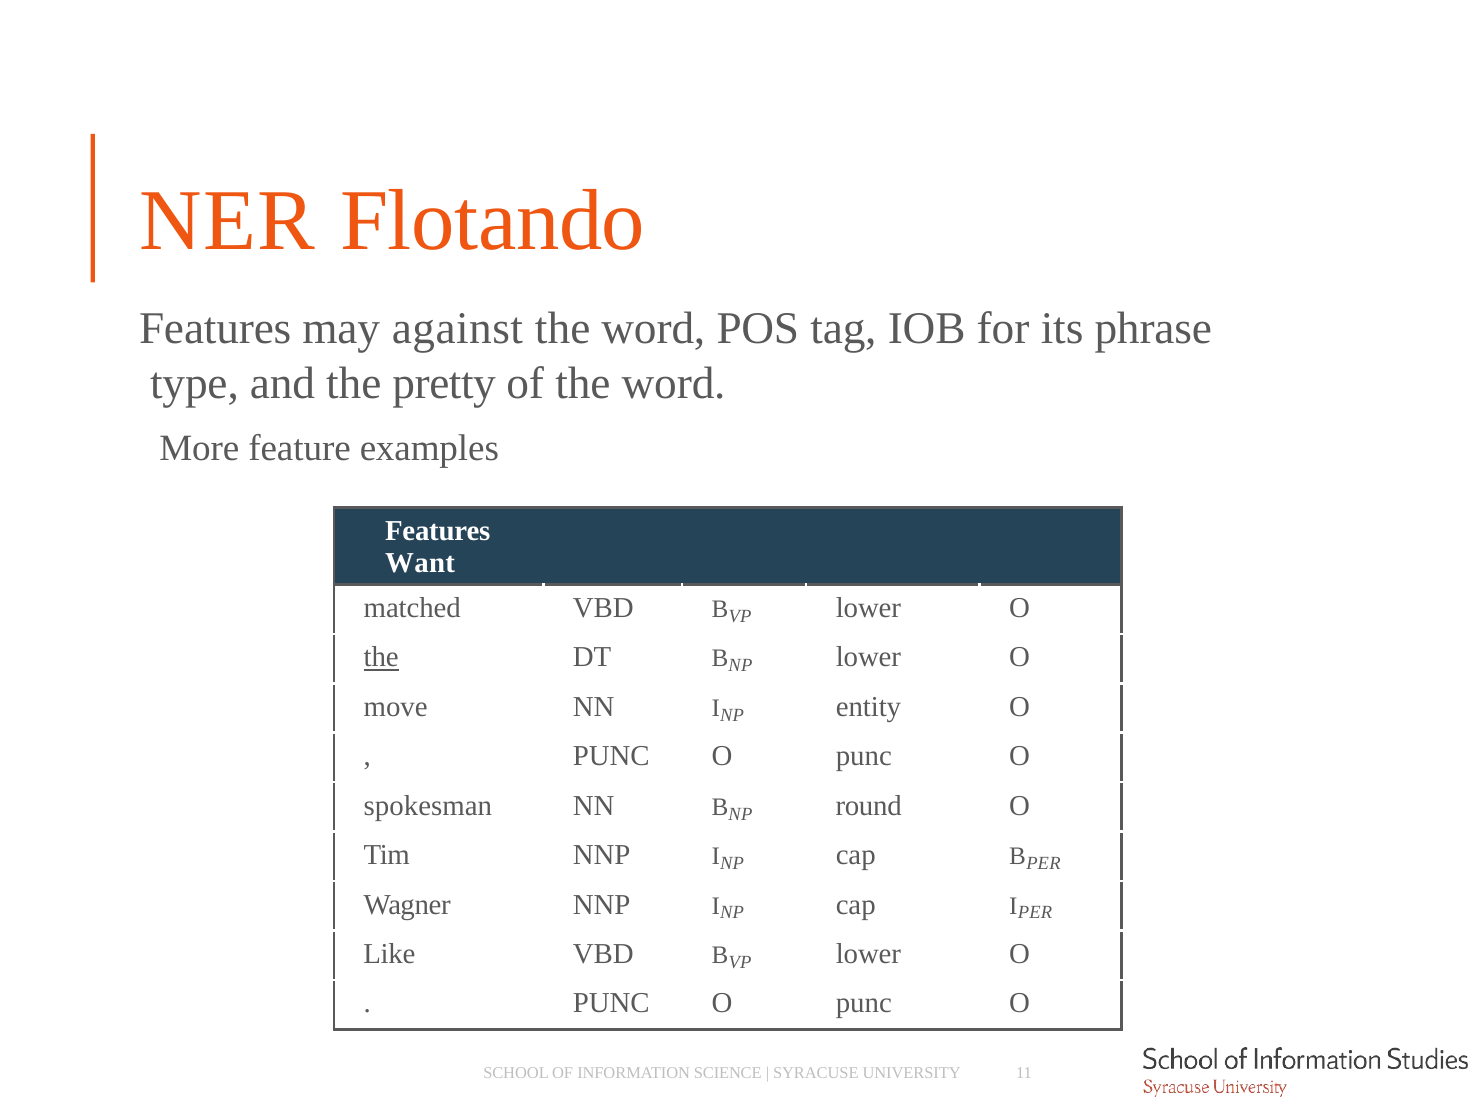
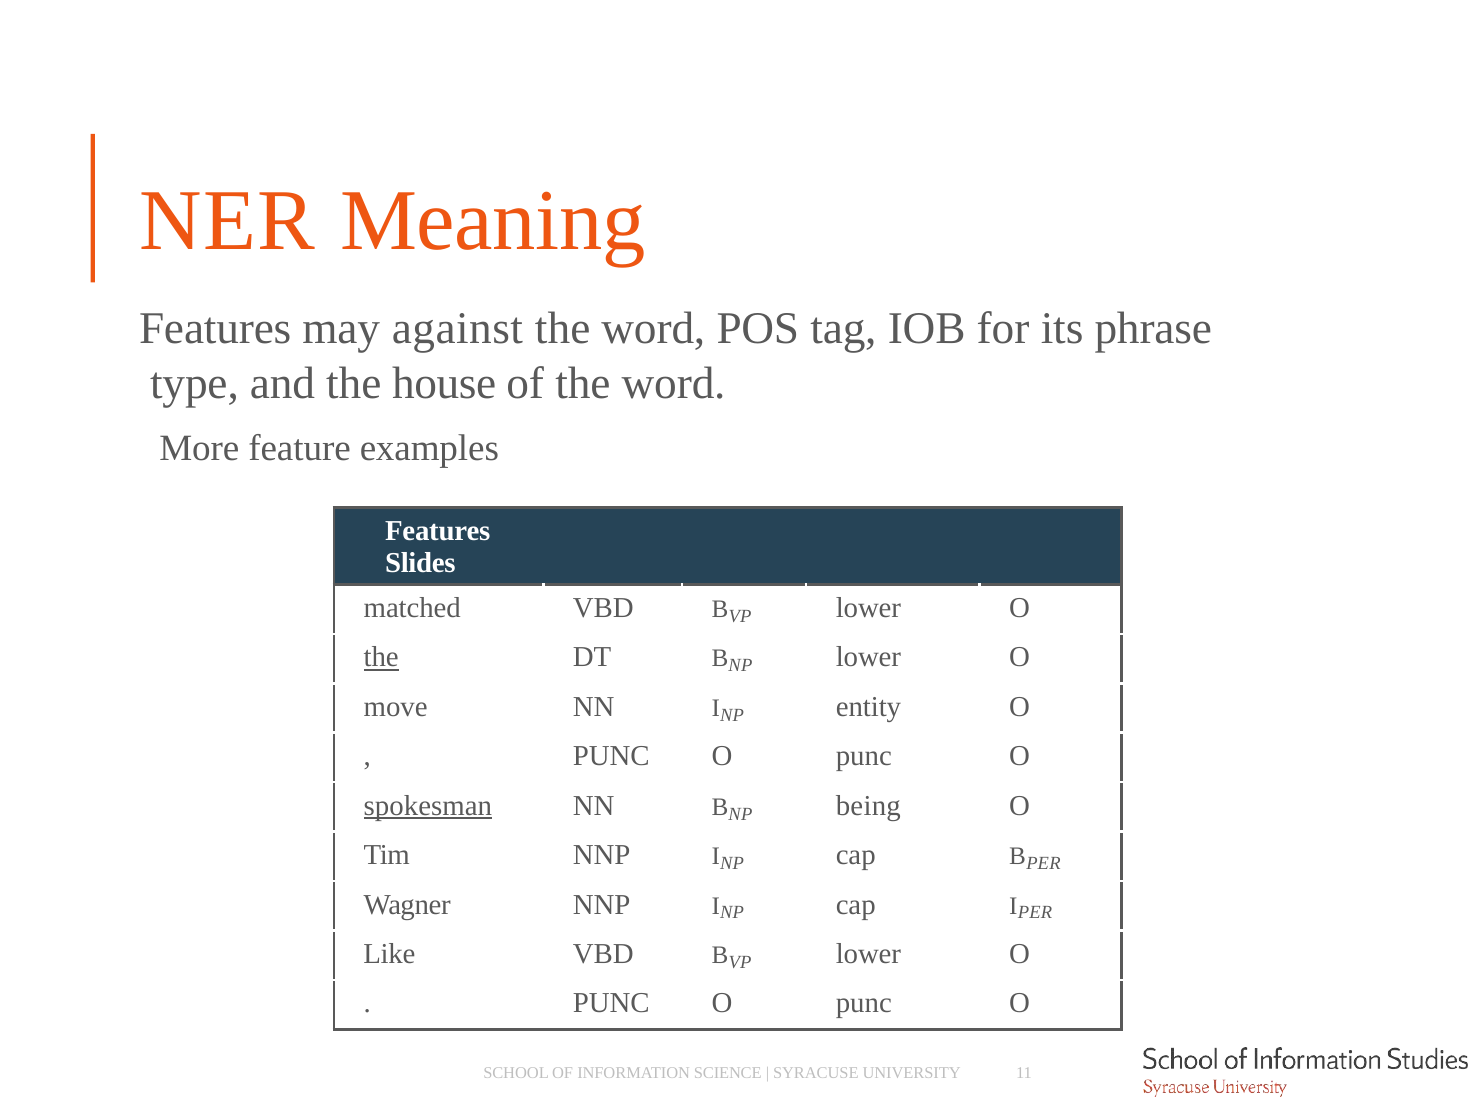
Flotando: Flotando -> Meaning
pretty: pretty -> house
Want: Want -> Slides
spokesman underline: none -> present
round: round -> being
